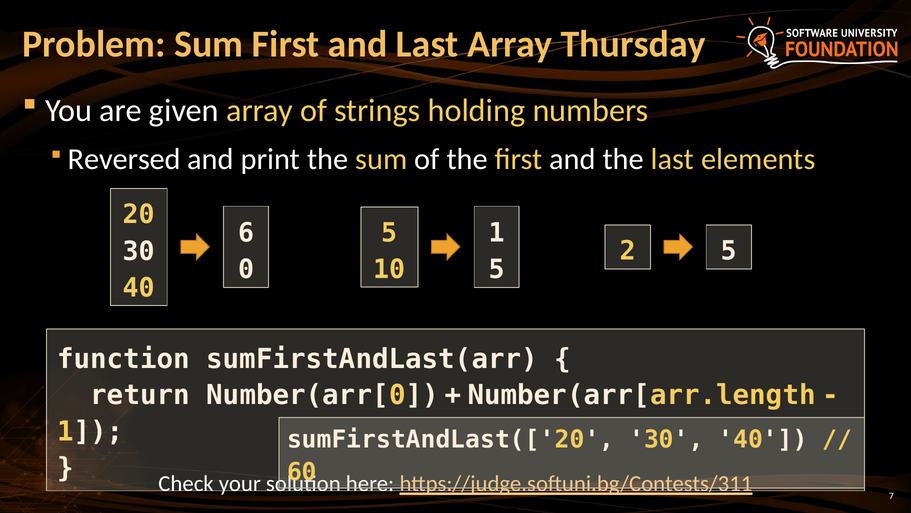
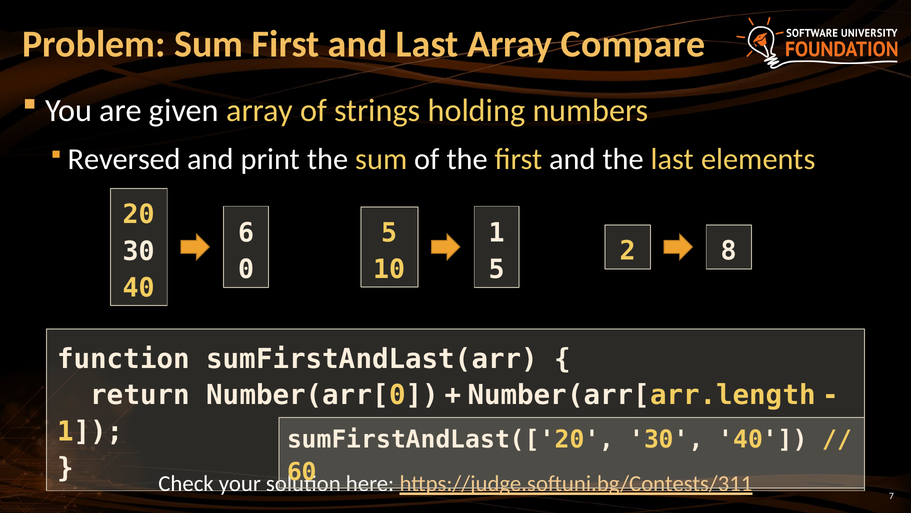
Thursday: Thursday -> Compare
2 5: 5 -> 8
